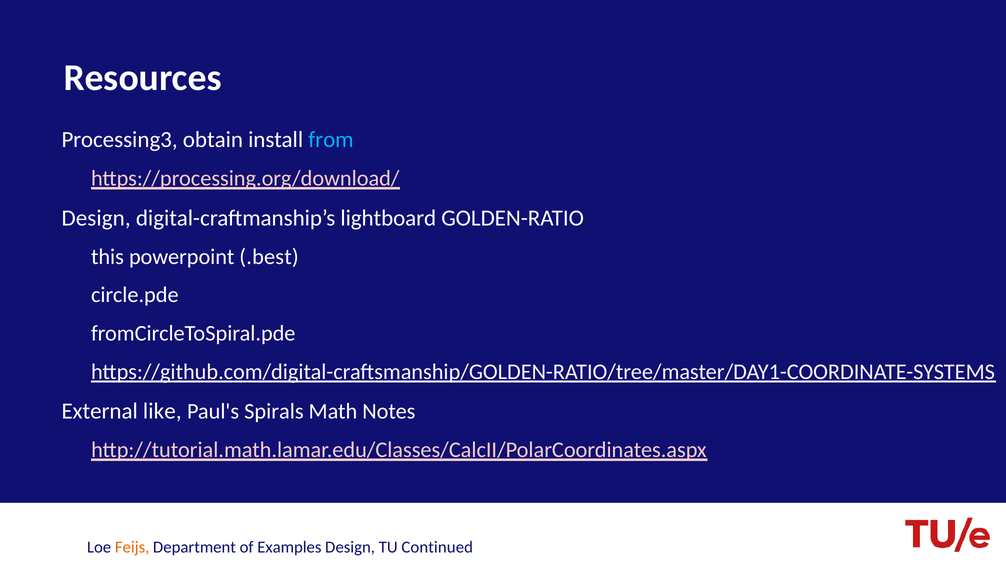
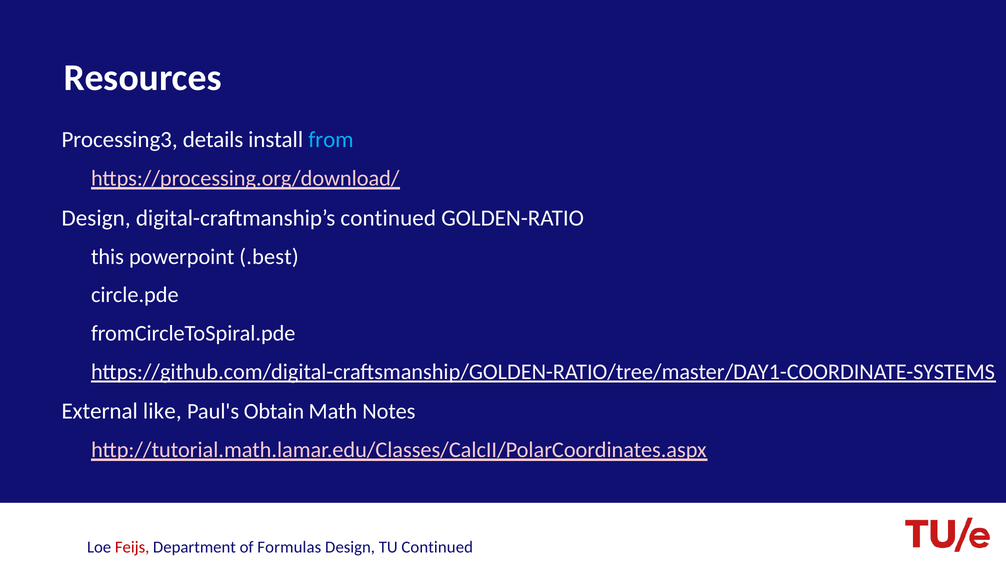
obtain: obtain -> details
digital-craftmanship’s lightboard: lightboard -> continued
Spirals: Spirals -> Obtain
Feijs colour: orange -> red
Examples: Examples -> Formulas
